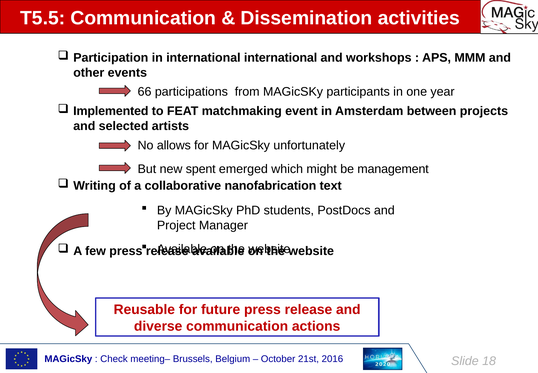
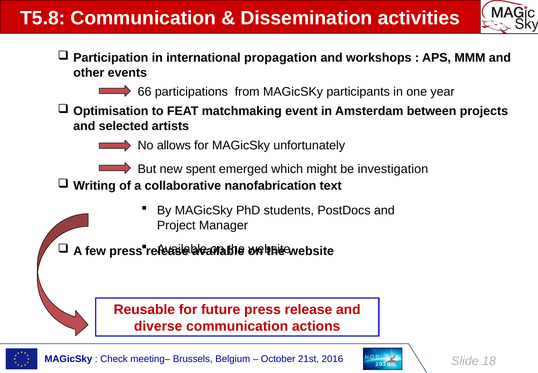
T5.5: T5.5 -> T5.8
international international: international -> propagation
Implemented: Implemented -> Optimisation
management: management -> investigation
